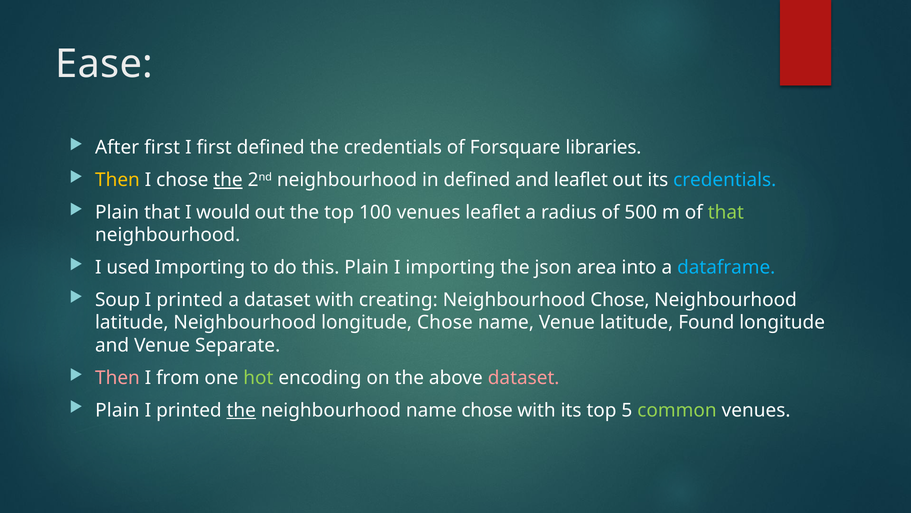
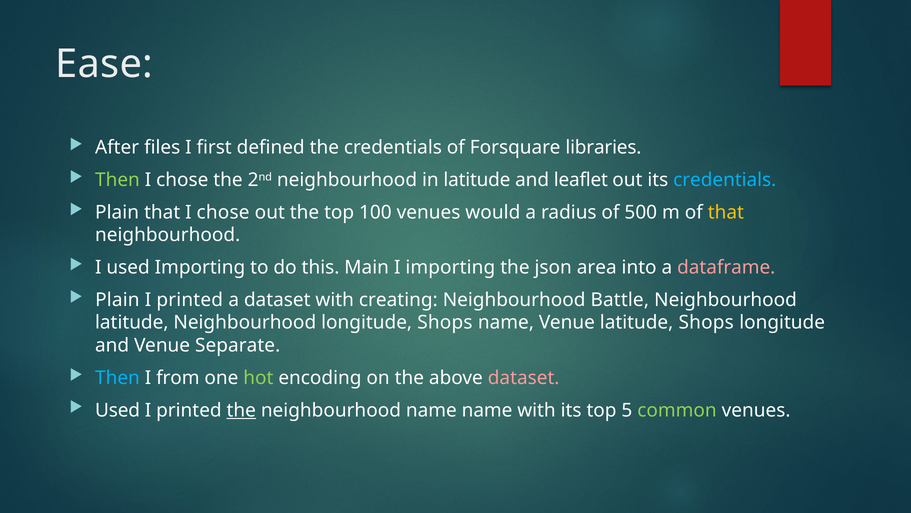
After first: first -> files
Then at (117, 180) colour: yellow -> light green
the at (228, 180) underline: present -> none
in defined: defined -> latitude
that I would: would -> chose
venues leaflet: leaflet -> would
that at (726, 212) colour: light green -> yellow
this Plain: Plain -> Main
dataframe colour: light blue -> pink
Soup at (118, 300): Soup -> Plain
Neighbourhood Chose: Chose -> Battle
longitude Chose: Chose -> Shops
latitude Found: Found -> Shops
Then at (117, 377) colour: pink -> light blue
Plain at (117, 410): Plain -> Used
name chose: chose -> name
